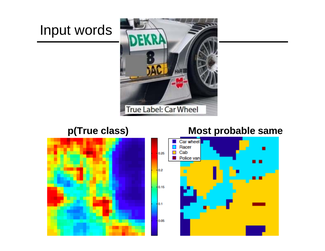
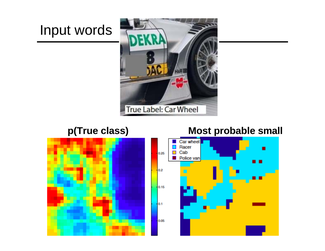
same: same -> small
